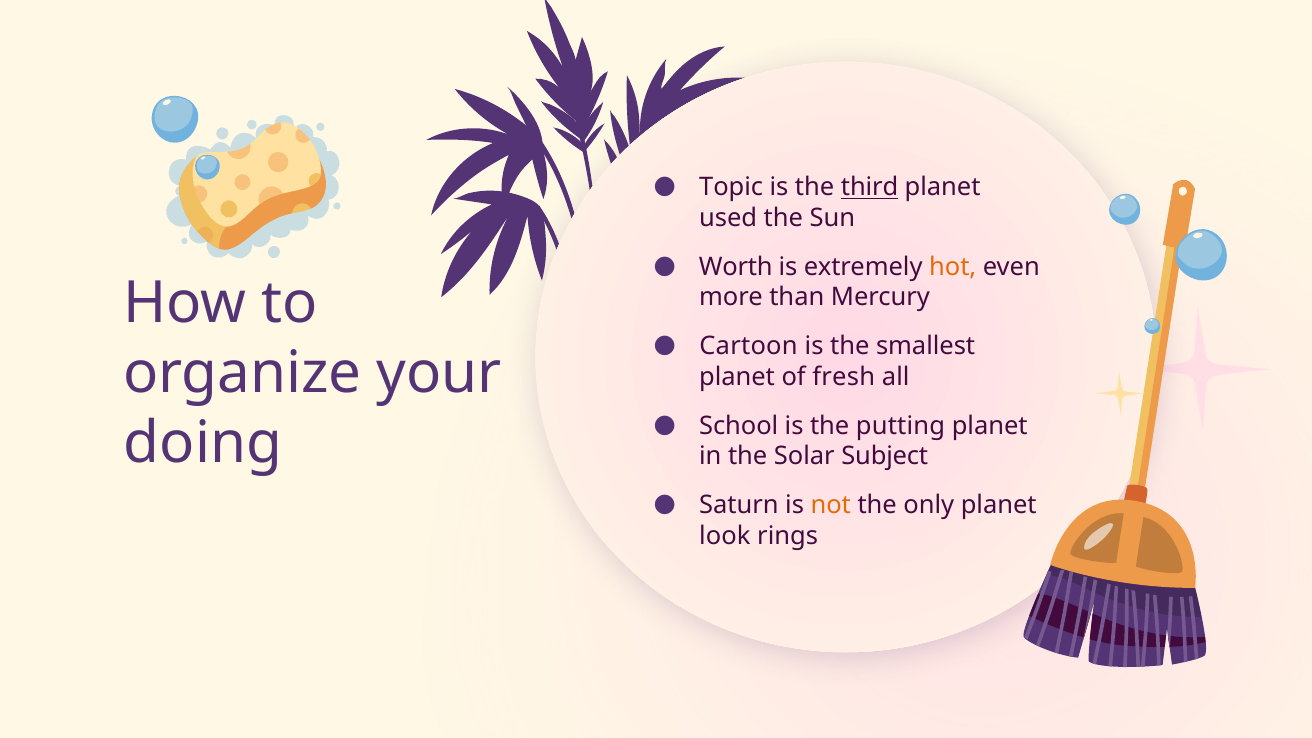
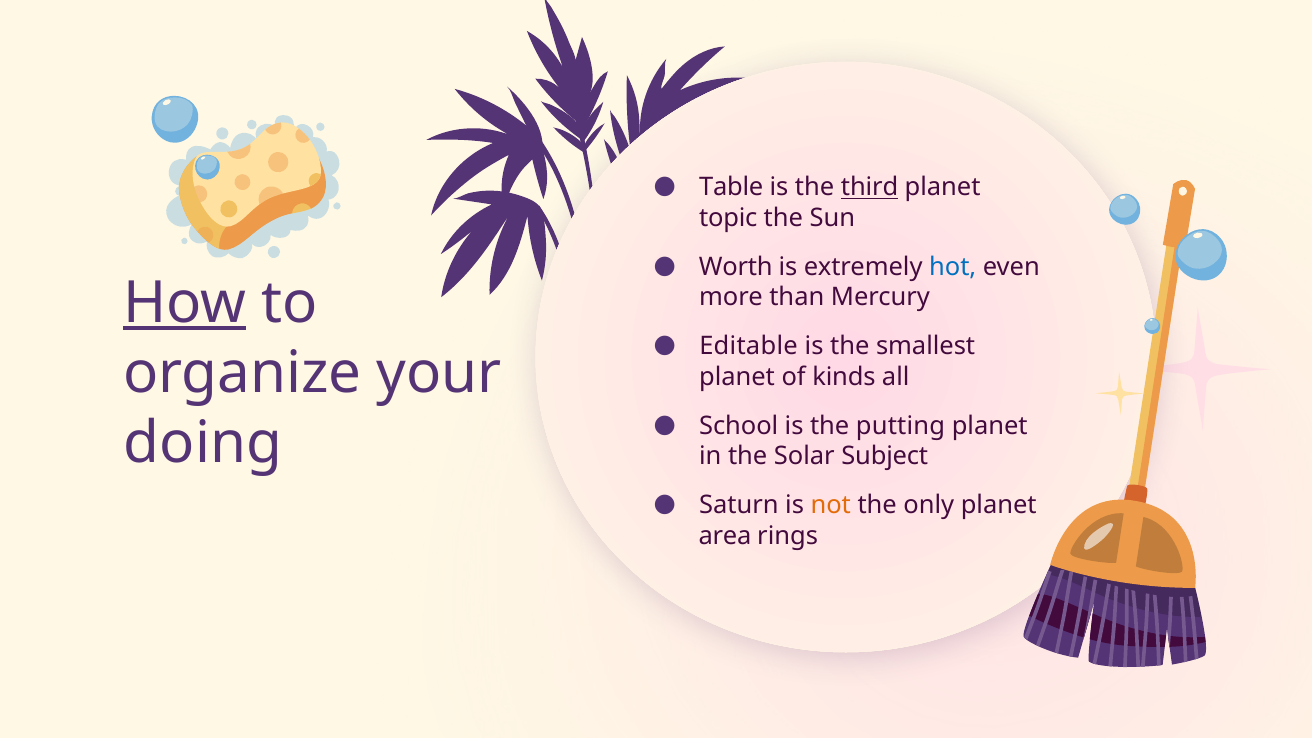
Topic: Topic -> Table
used: used -> topic
hot colour: orange -> blue
How underline: none -> present
Cartoon: Cartoon -> Editable
fresh: fresh -> kinds
look: look -> area
